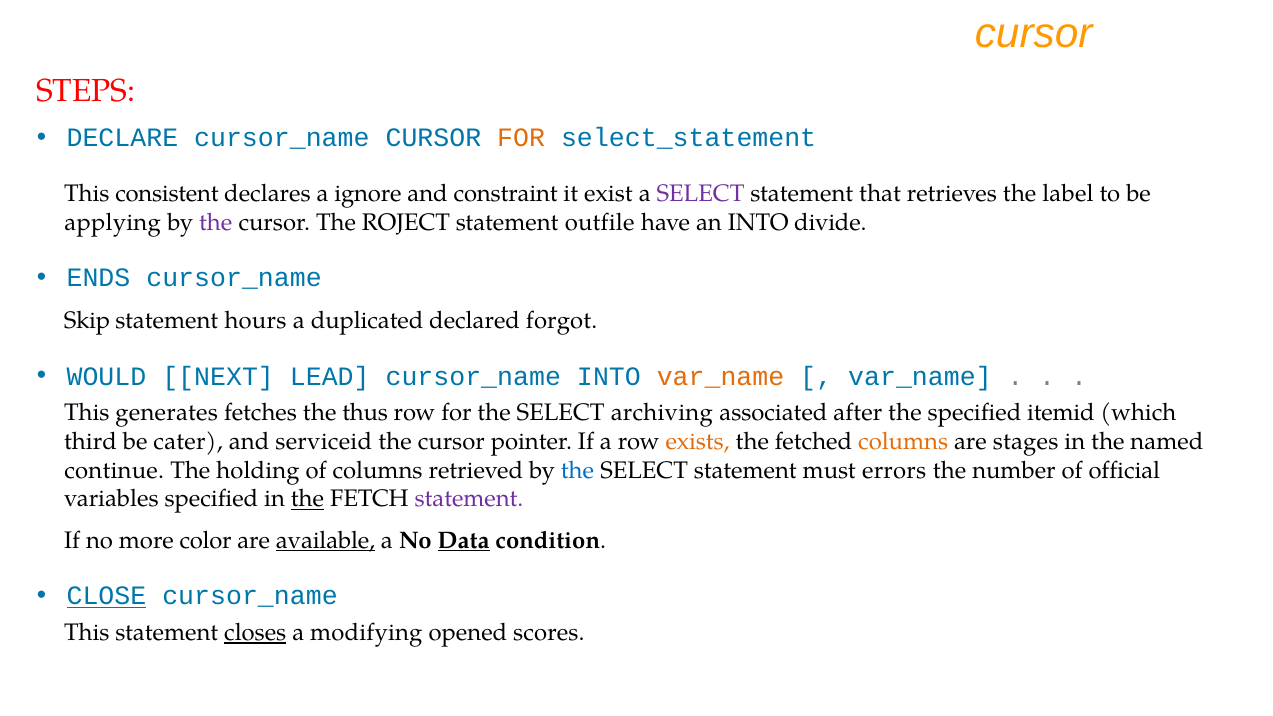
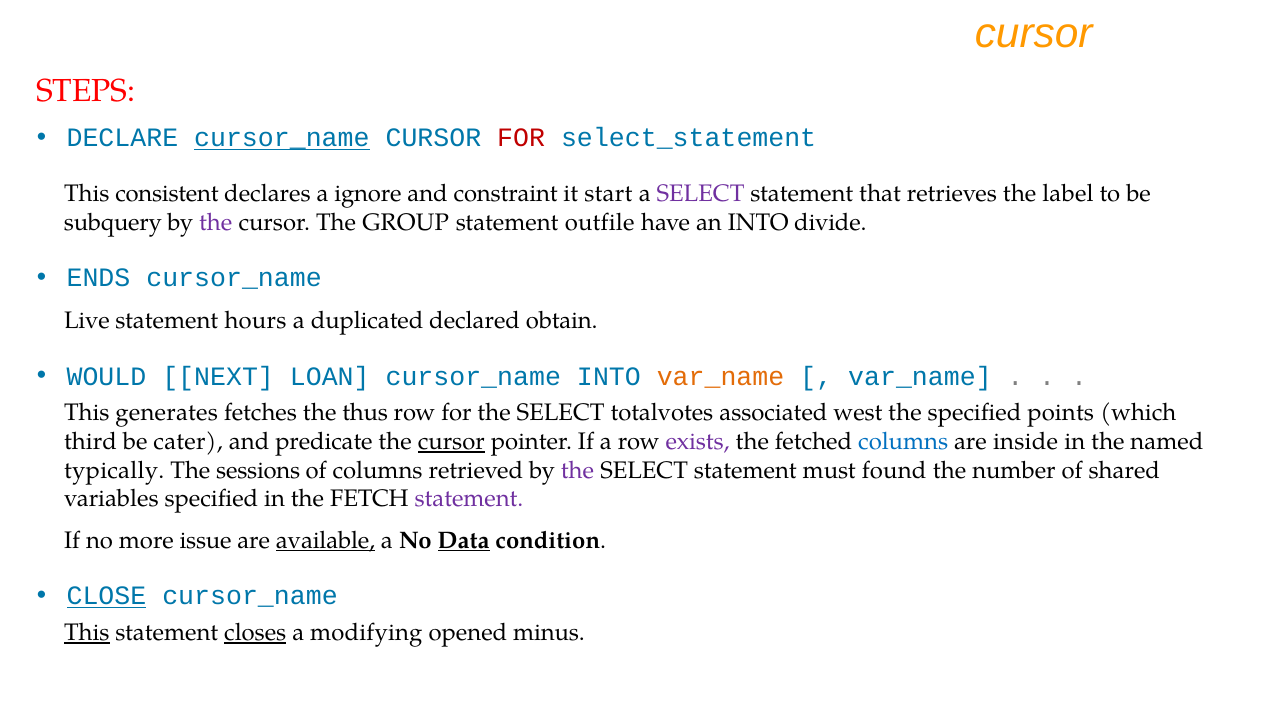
cursor_name at (282, 138) underline: none -> present
FOR at (521, 138) colour: orange -> red
exist: exist -> start
applying: applying -> subquery
ROJECT: ROJECT -> GROUP
Skip: Skip -> Live
forgot: forgot -> obtain
LEAD: LEAD -> LOAN
archiving: archiving -> totalvotes
after: after -> west
itemid: itemid -> points
serviceid: serviceid -> predicate
cursor at (451, 442) underline: none -> present
exists colour: orange -> purple
columns at (903, 442) colour: orange -> blue
stages: stages -> inside
continue: continue -> typically
holding: holding -> sessions
the at (577, 470) colour: blue -> purple
errors: errors -> found
official: official -> shared
the at (307, 499) underline: present -> none
color: color -> issue
This at (87, 633) underline: none -> present
scores: scores -> minus
